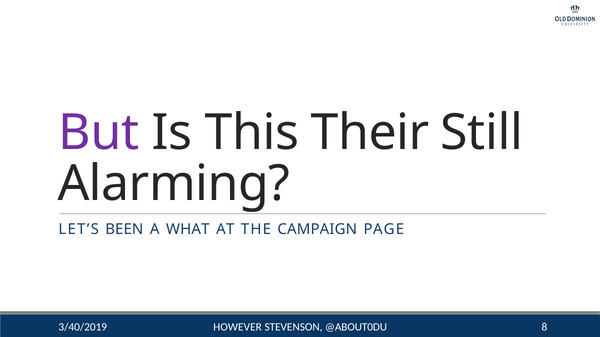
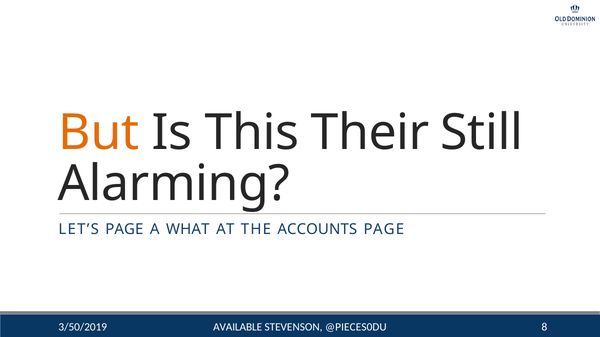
But colour: purple -> orange
LET’S BEEN: BEEN -> PAGE
CAMPAIGN: CAMPAIGN -> ACCOUNTS
HOWEVER: HOWEVER -> AVAILABLE
@ABOUT0DU: @ABOUT0DU -> @PIECES0DU
3/40/2019: 3/40/2019 -> 3/50/2019
